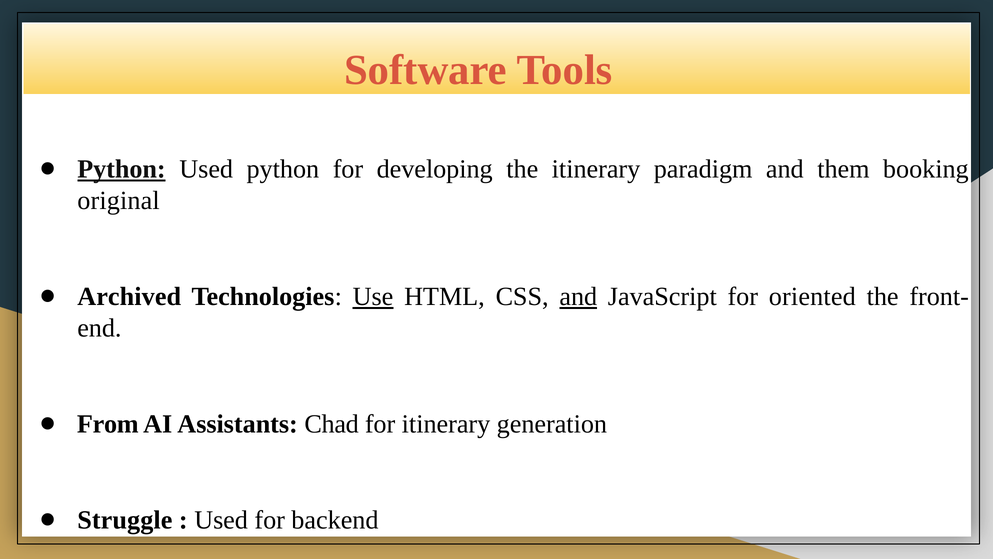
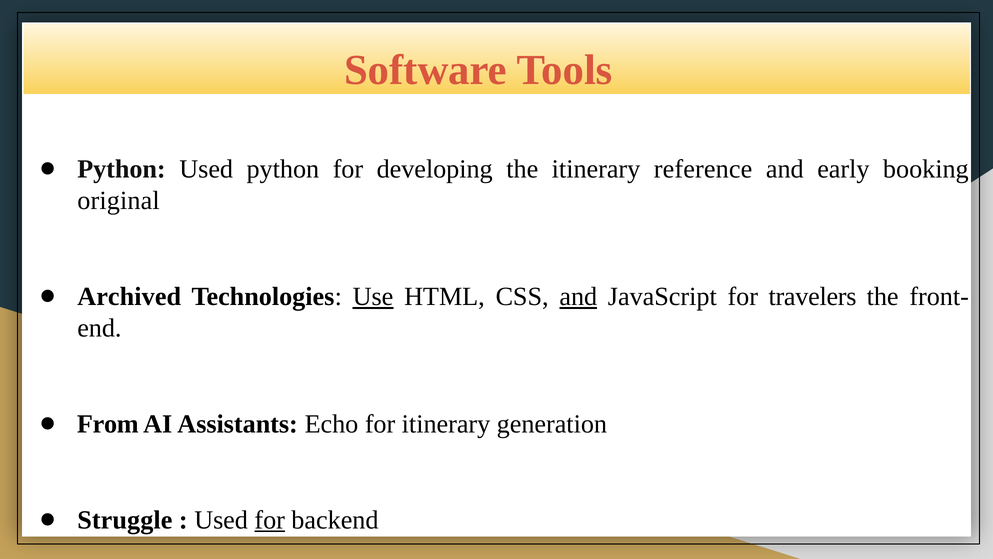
Python at (121, 169) underline: present -> none
paradigm: paradigm -> reference
them: them -> early
oriented: oriented -> travelers
Chad: Chad -> Echo
for at (270, 520) underline: none -> present
